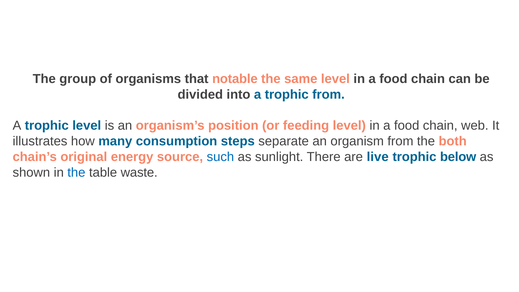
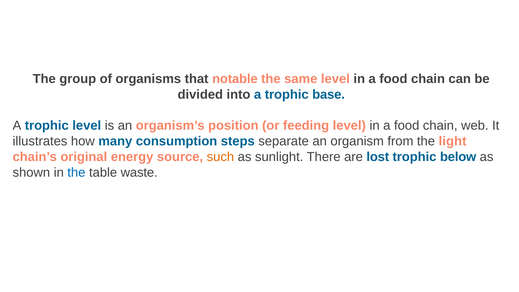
trophic from: from -> base
both: both -> light
such colour: blue -> orange
live: live -> lost
